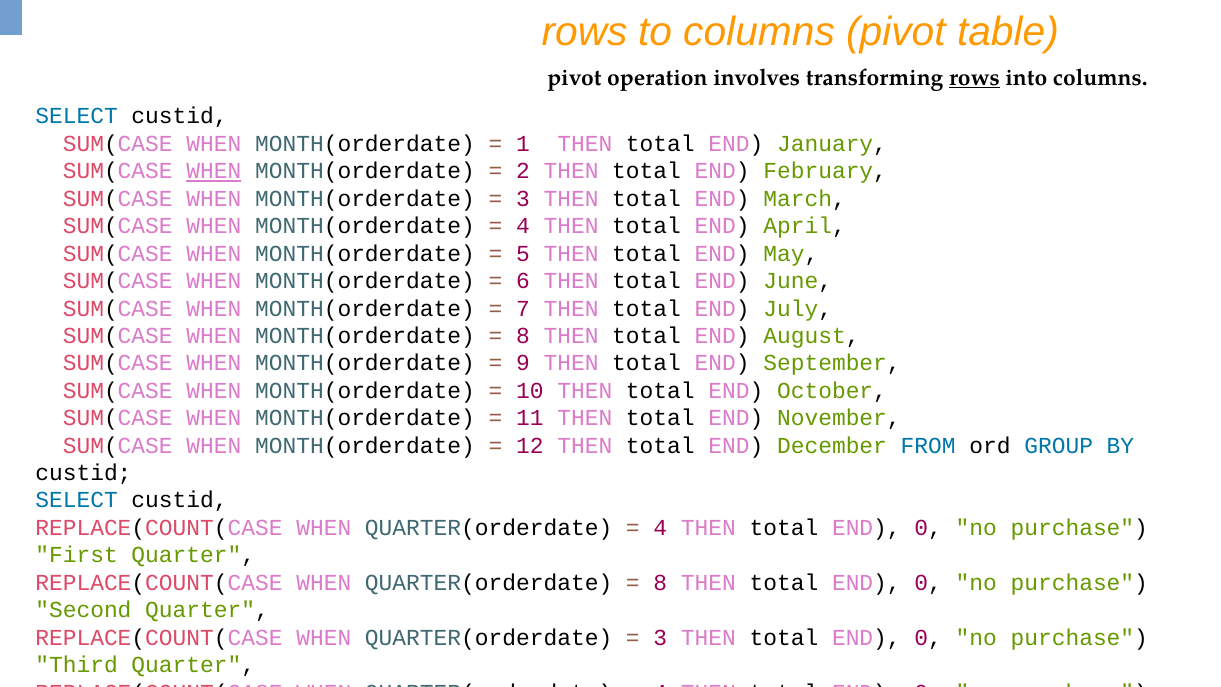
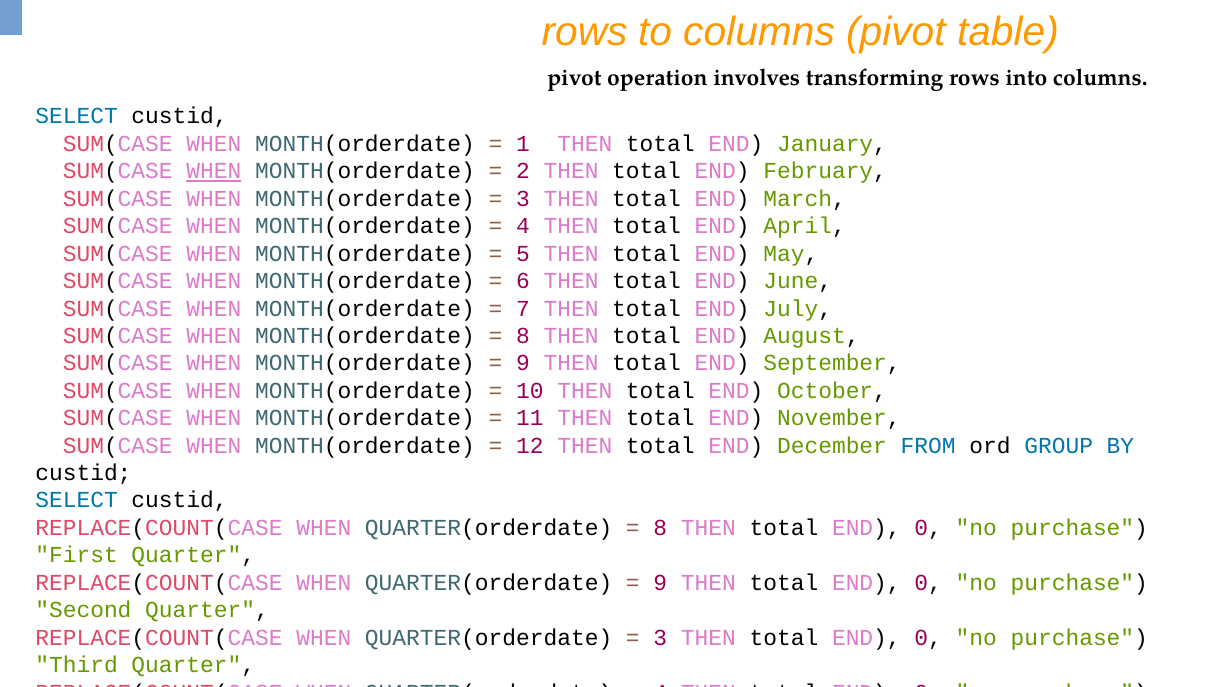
rows at (974, 78) underline: present -> none
4 at (660, 528): 4 -> 8
8 at (660, 583): 8 -> 9
